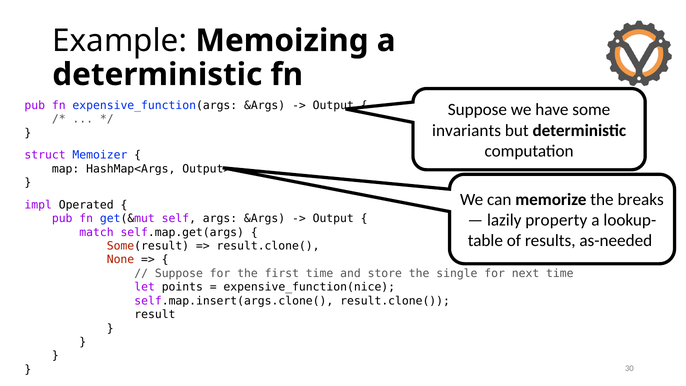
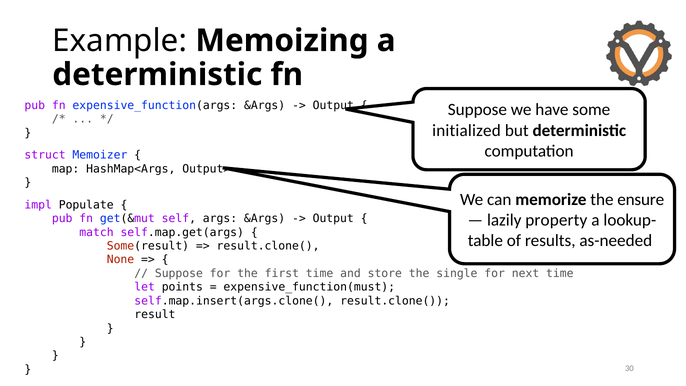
invariants: invariants -> initialized
breaks: breaks -> ensure
Operated: Operated -> Populate
expensive_function(nice: expensive_function(nice -> expensive_function(must
